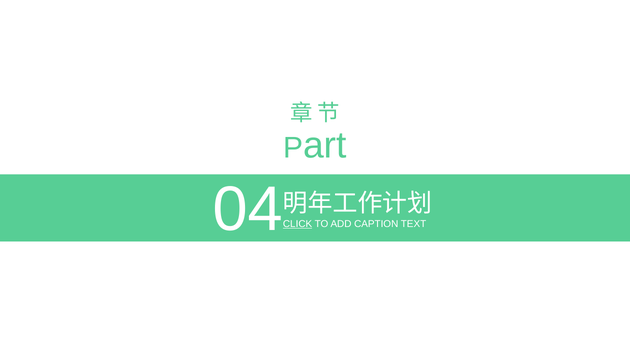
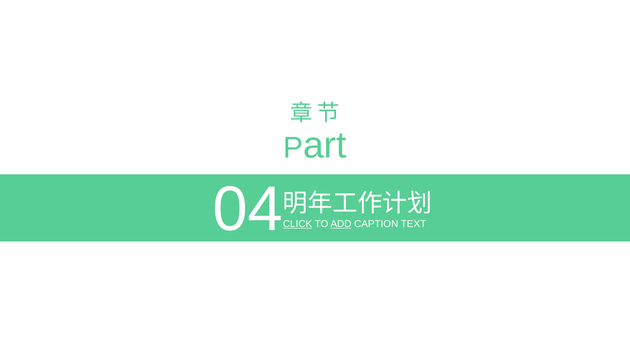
ADD underline: none -> present
